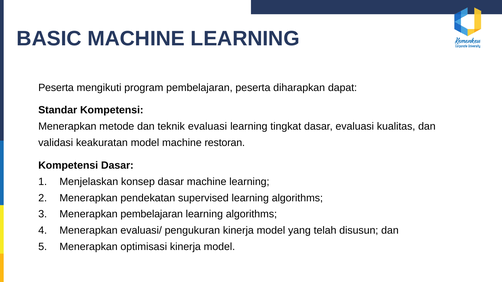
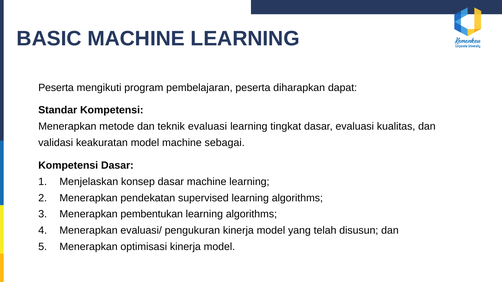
restoran: restoran -> sebagai
Menerapkan pembelajaran: pembelajaran -> pembentukan
